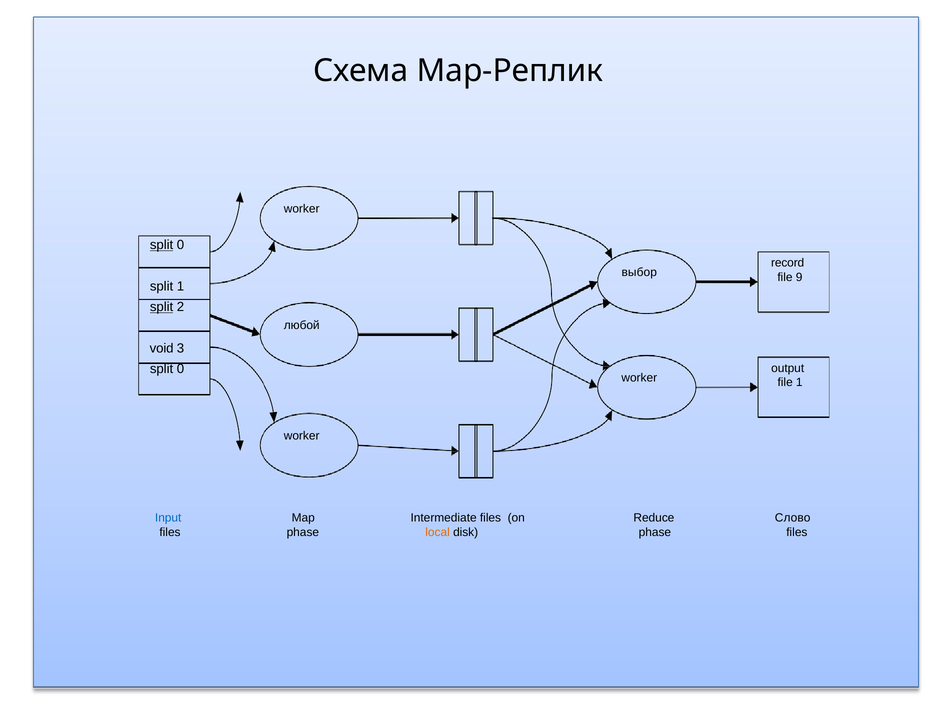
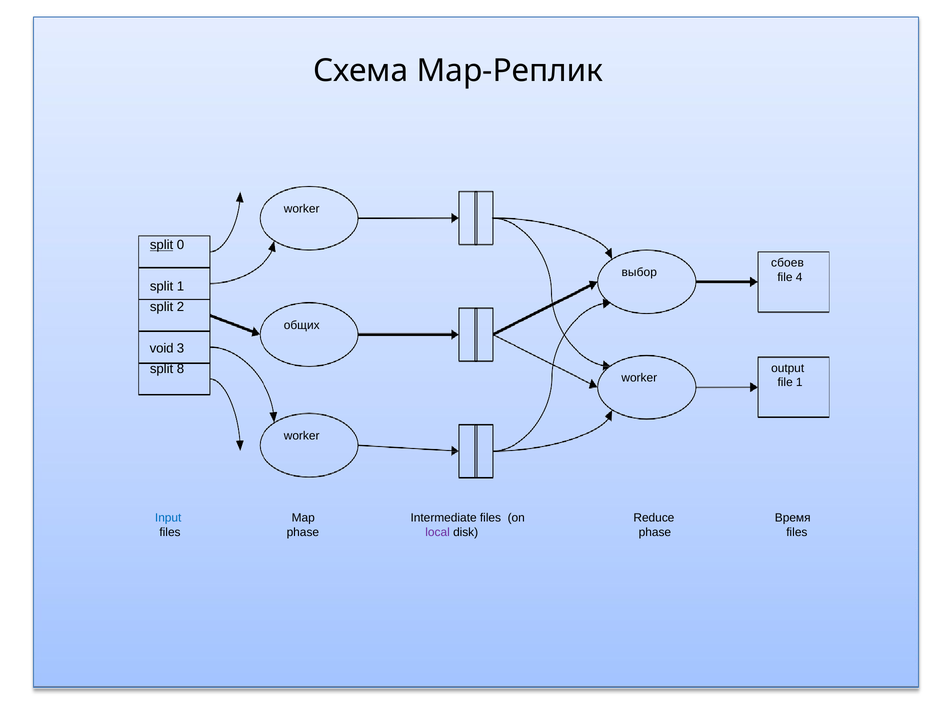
record: record -> сбоев
9: 9 -> 4
split at (162, 307) underline: present -> none
любой: любой -> общих
0 at (181, 369): 0 -> 8
Слово: Слово -> Время
local colour: orange -> purple
